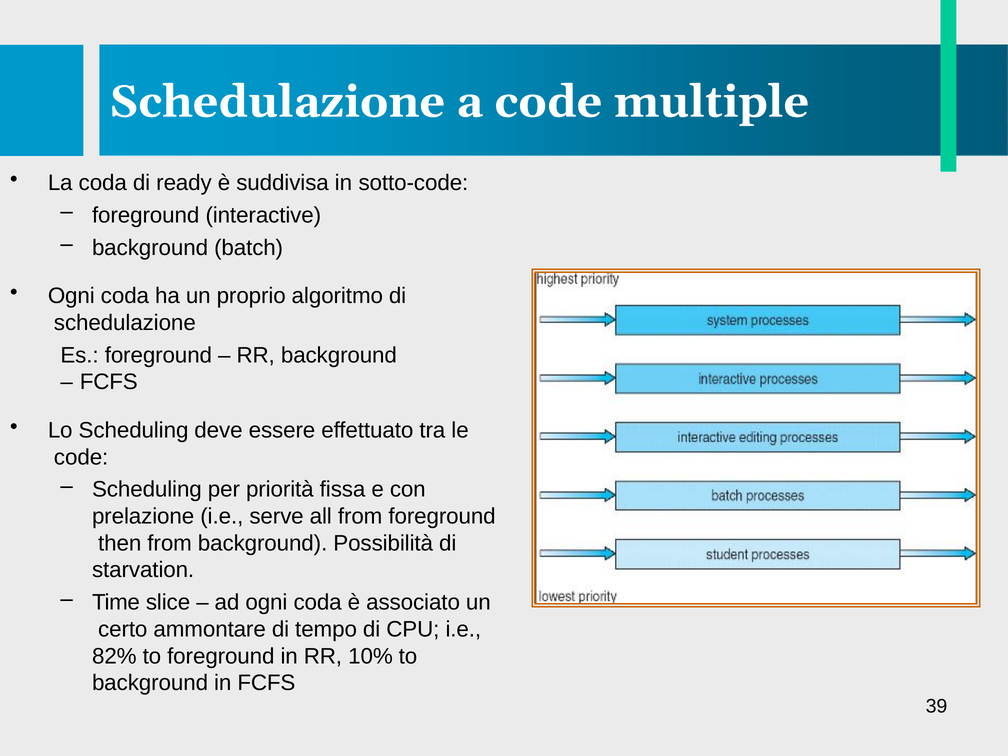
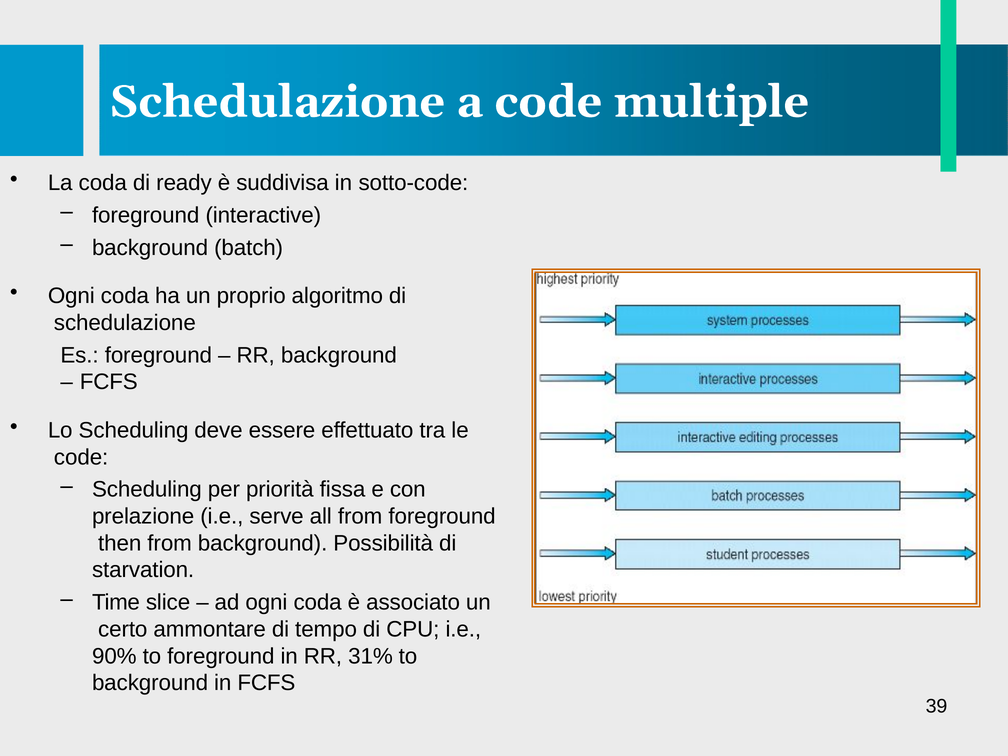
82%: 82% -> 90%
10%: 10% -> 31%
